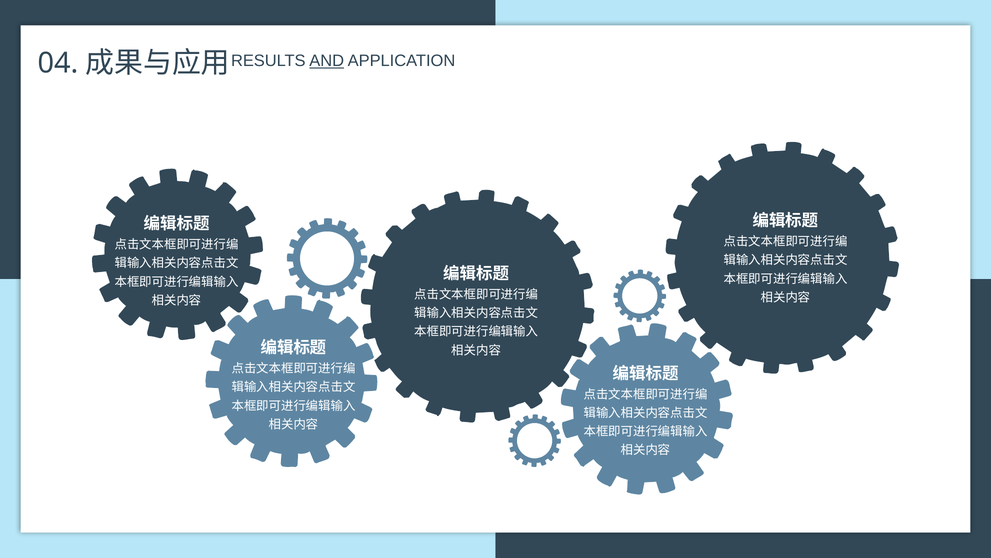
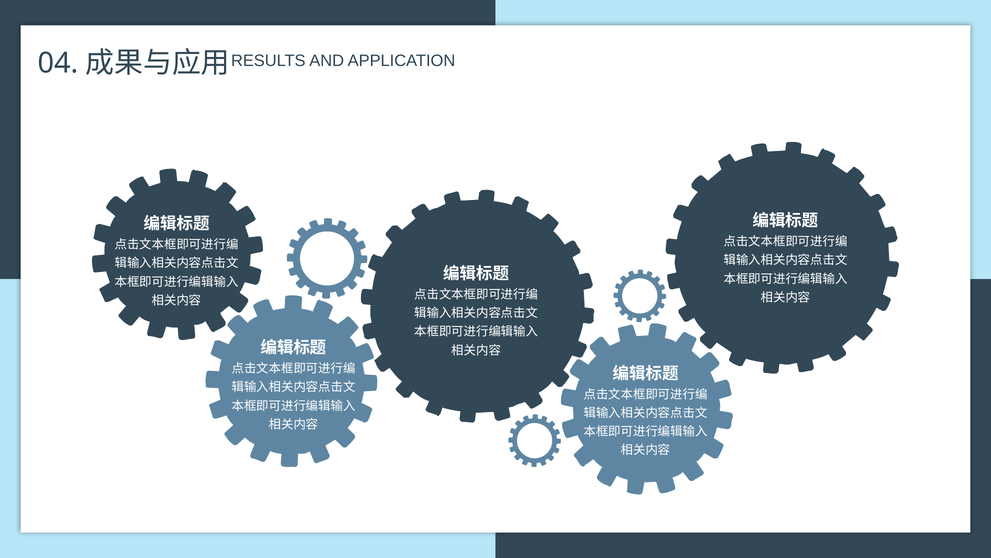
AND underline: present -> none
